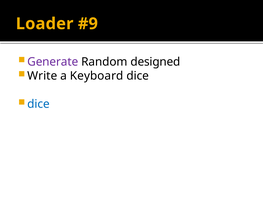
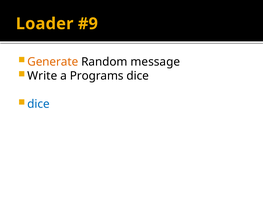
Generate colour: purple -> orange
designed: designed -> message
Keyboard: Keyboard -> Programs
